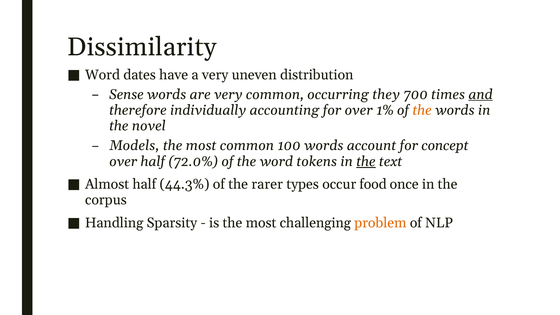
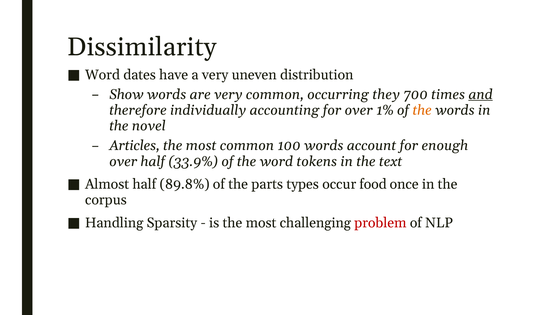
Sense: Sense -> Show
Models: Models -> Articles
concept: concept -> enough
72.0%: 72.0% -> 33.9%
the at (366, 161) underline: present -> none
44.3%: 44.3% -> 89.8%
rarer: rarer -> parts
problem colour: orange -> red
